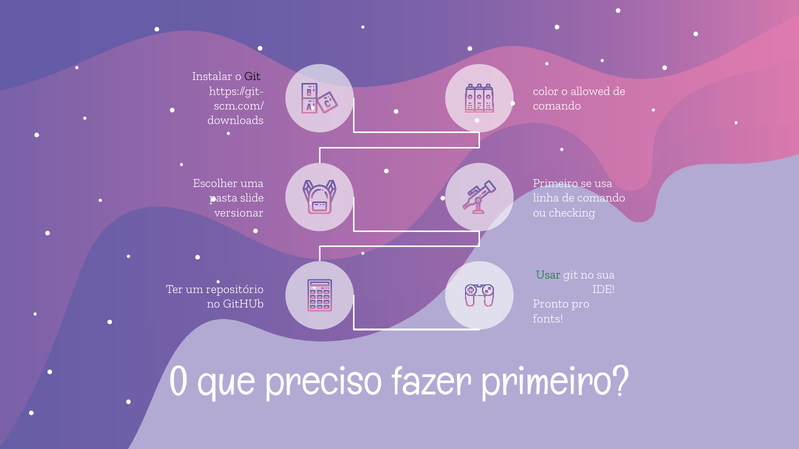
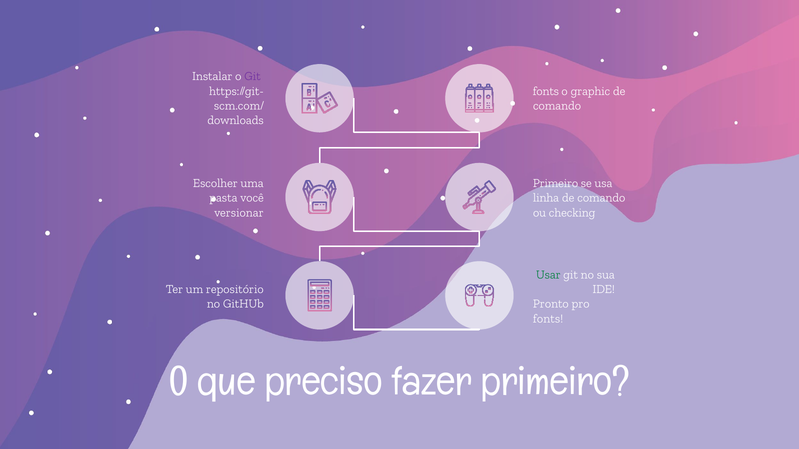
Git at (253, 77) colour: black -> purple
color at (546, 91): color -> fonts
allowed: allowed -> graphic
slide: slide -> você
